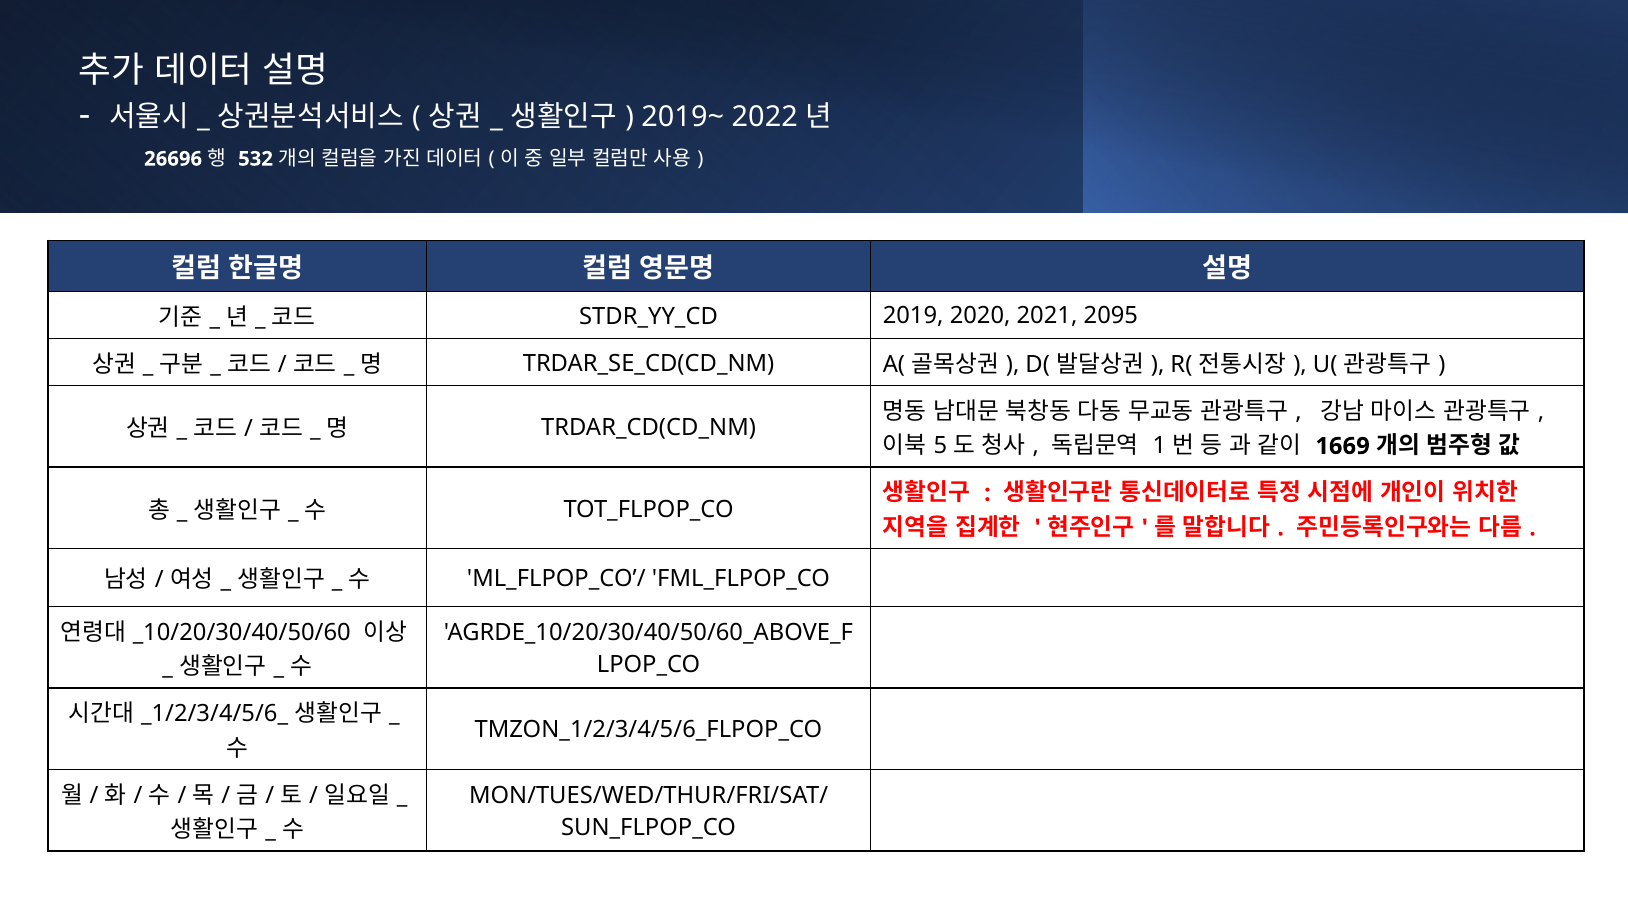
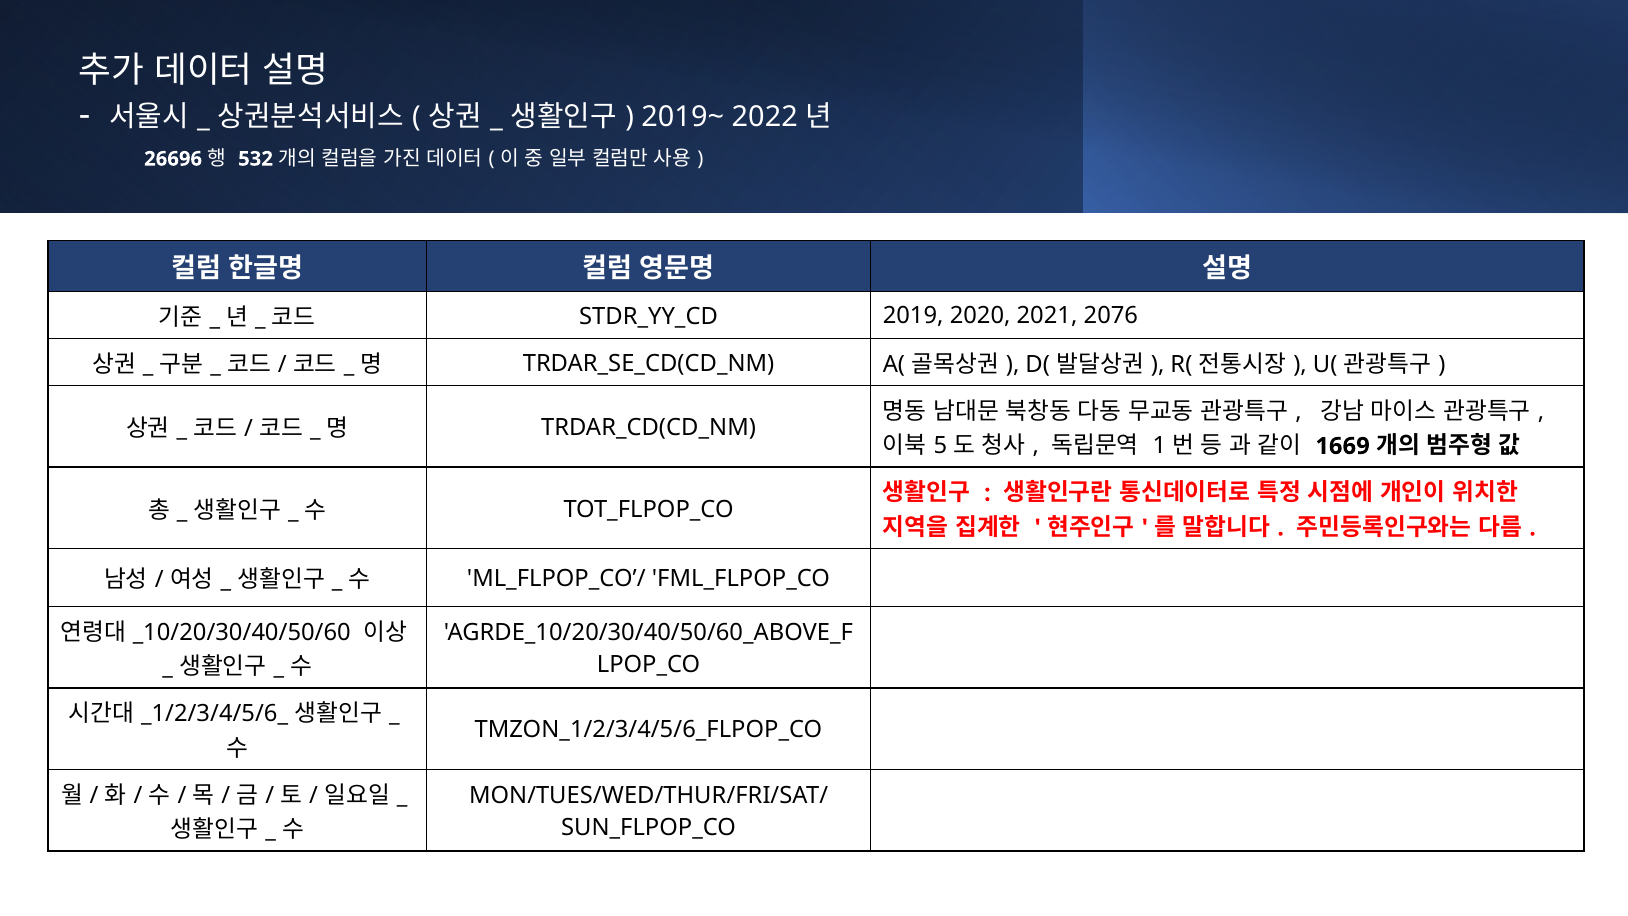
2095: 2095 -> 2076
